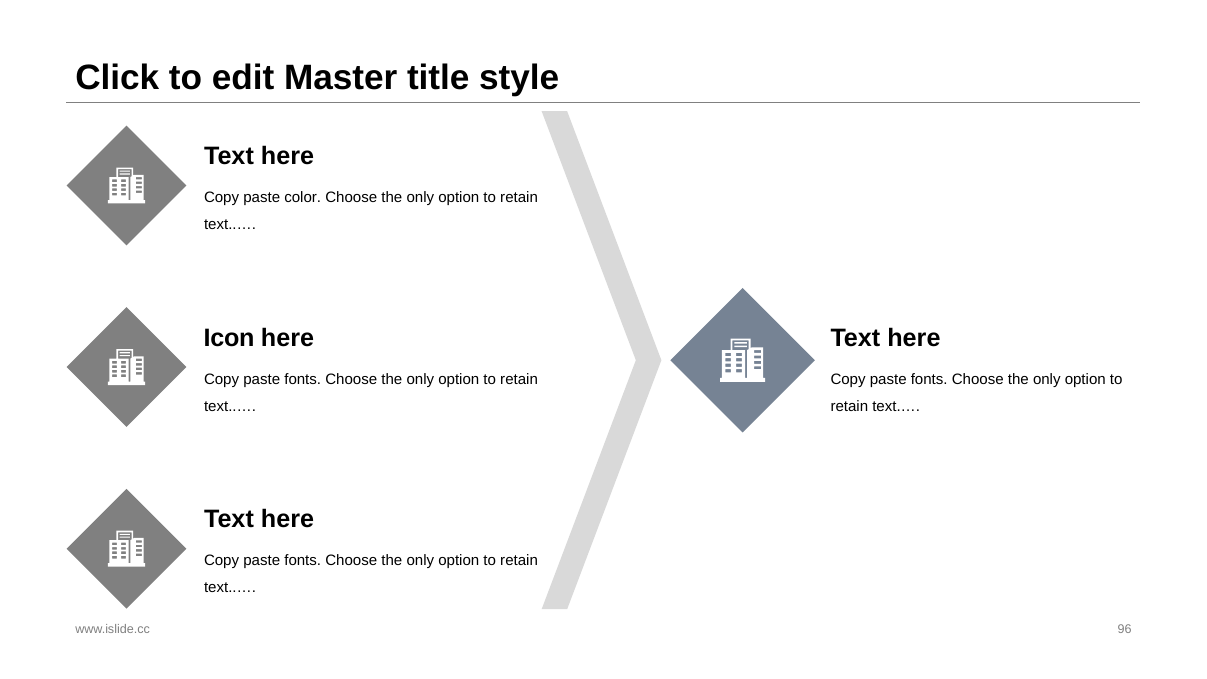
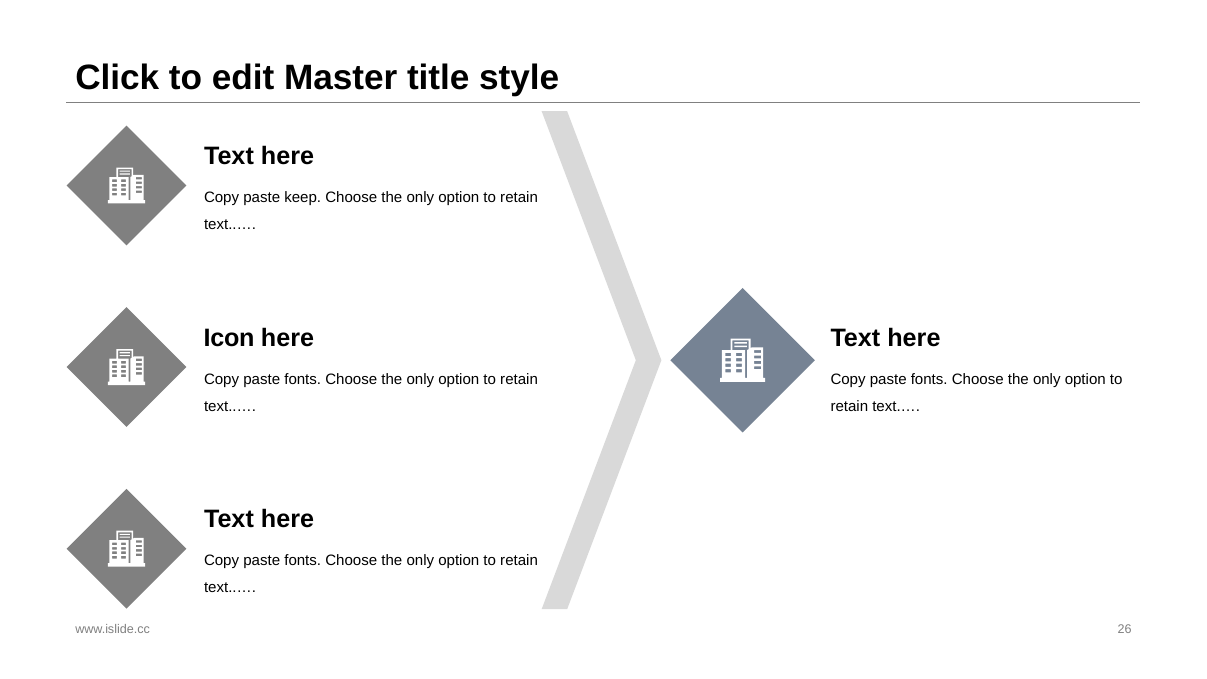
color: color -> keep
96: 96 -> 26
